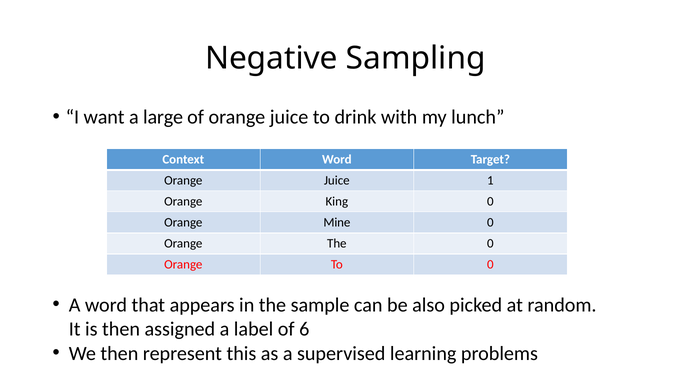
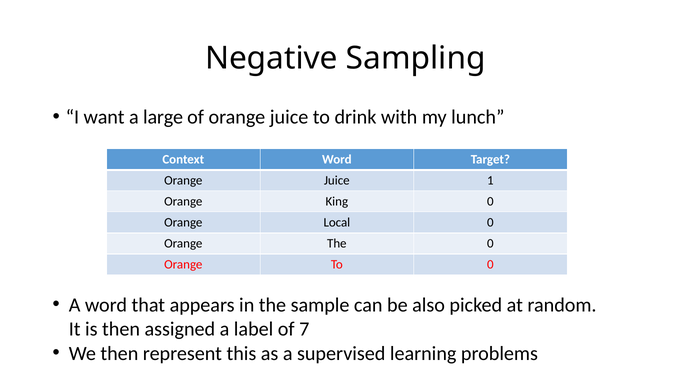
Mine: Mine -> Local
6: 6 -> 7
